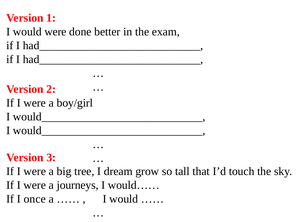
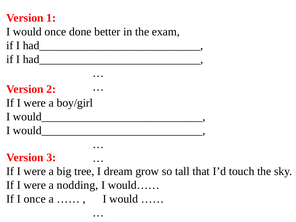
would were: were -> once
journeys: journeys -> nodding
